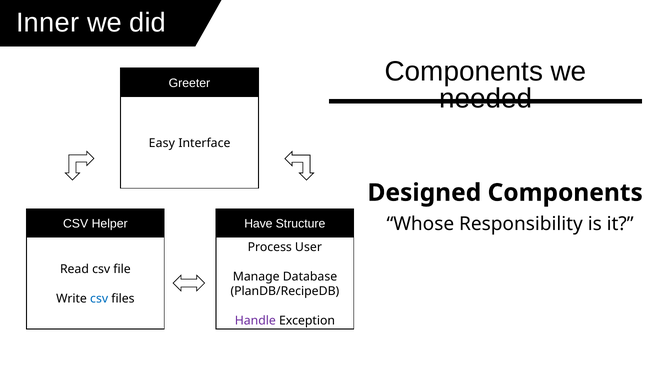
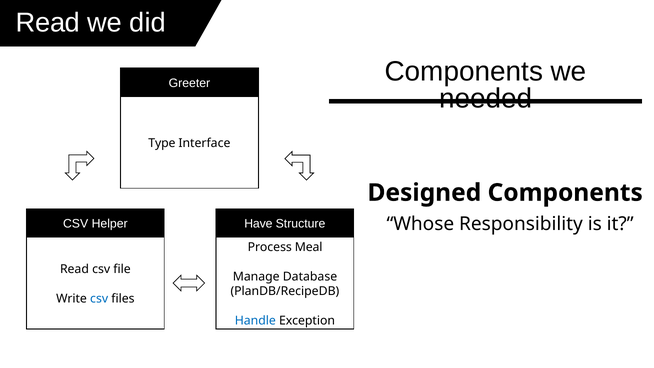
Inner at (48, 23): Inner -> Read
Easy: Easy -> Type
User: User -> Meal
Handle colour: purple -> blue
